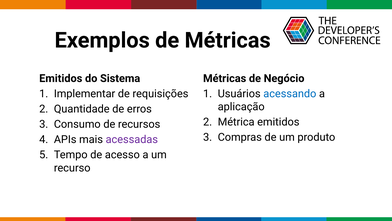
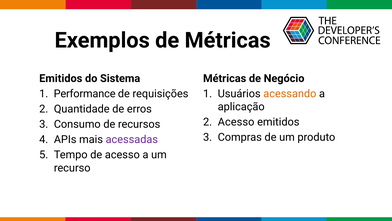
Implementar: Implementar -> Performance
acessando colour: blue -> orange
Métrica at (236, 122): Métrica -> Acesso
